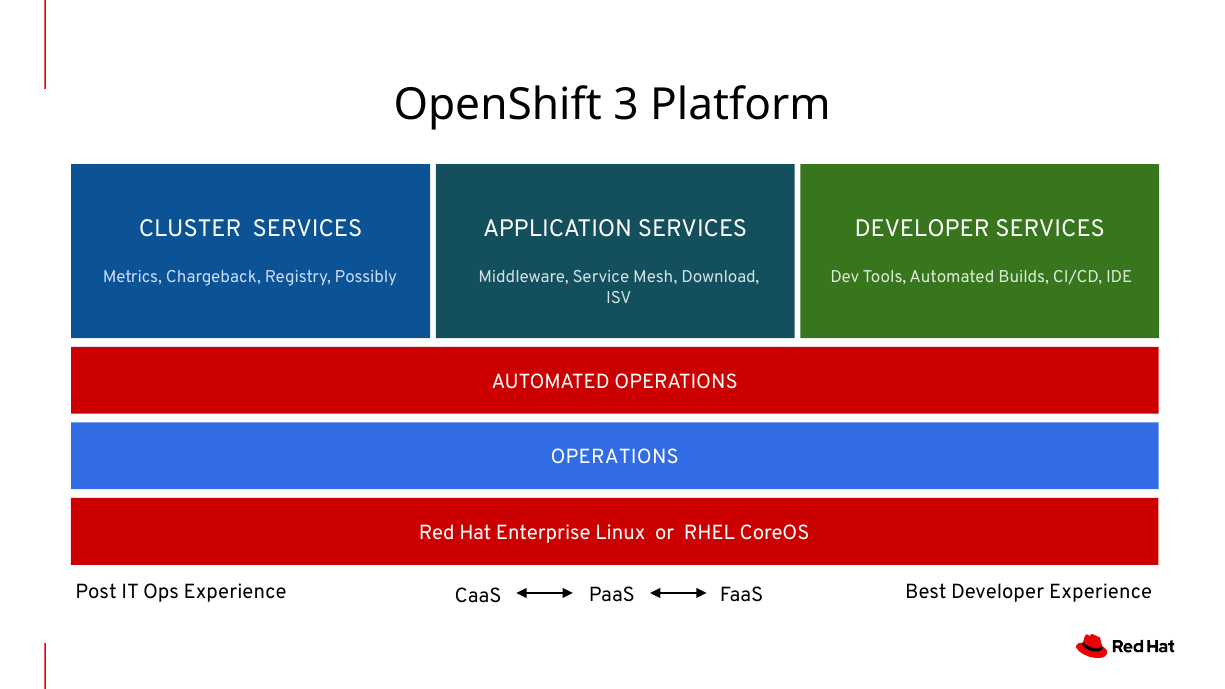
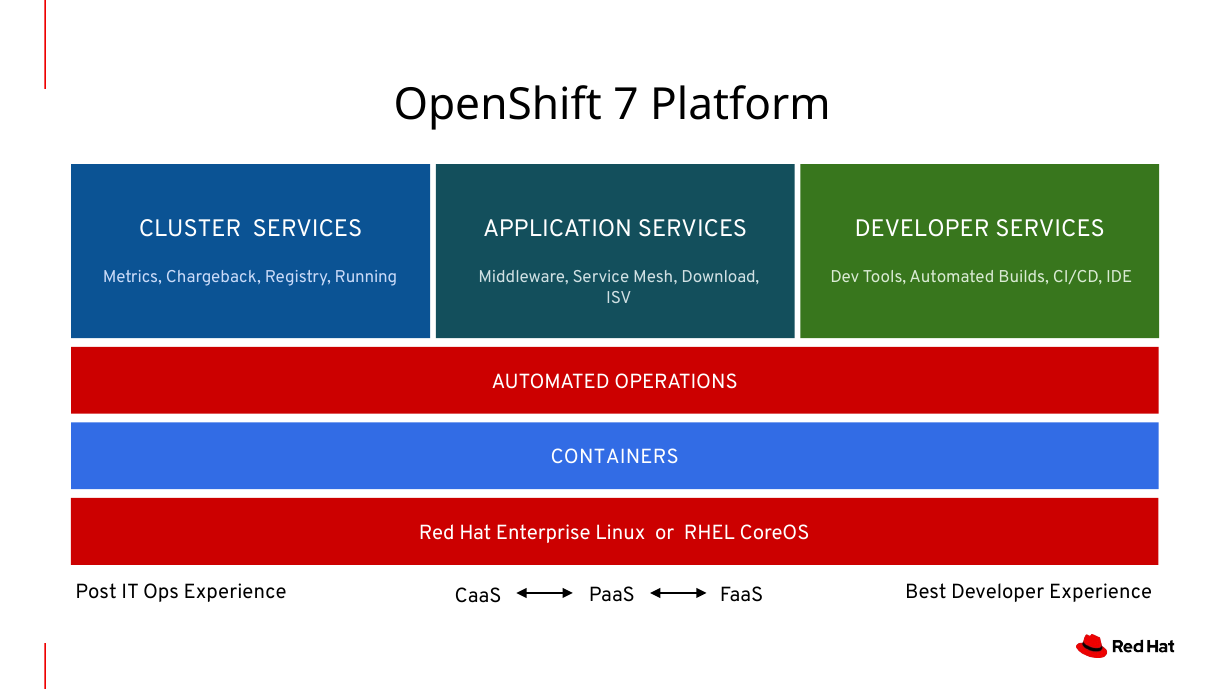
3: 3 -> 7
Possibly: Possibly -> Running
OPERATIONS at (615, 457): OPERATIONS -> CONTAINERS
